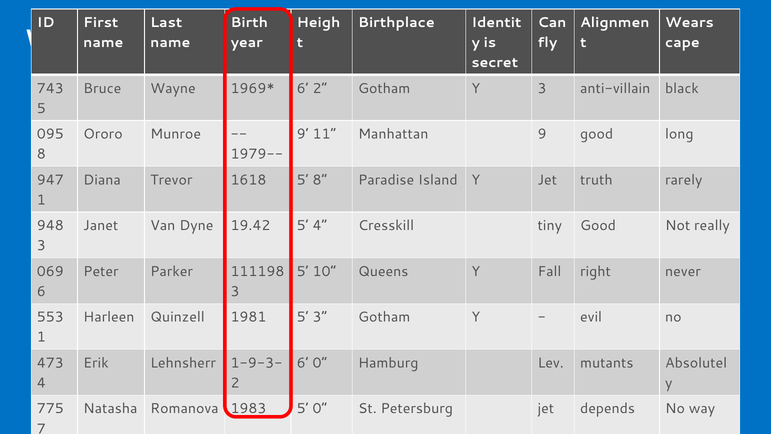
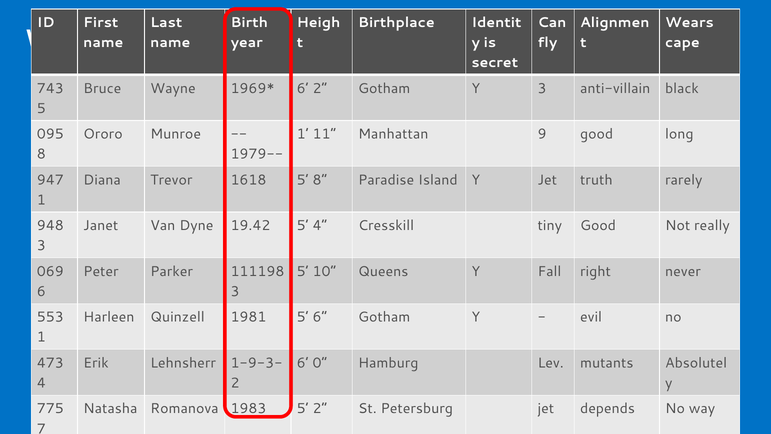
9 at (303, 134): 9 -> 1
1981 5 3: 3 -> 6
5 0: 0 -> 2
